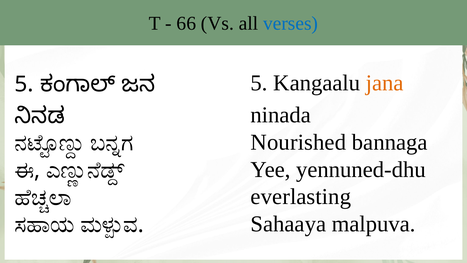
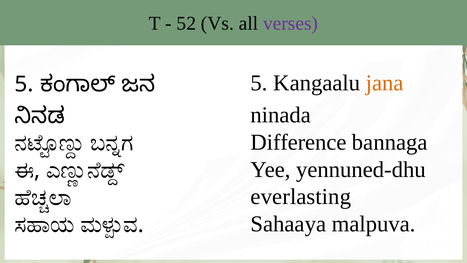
66: 66 -> 52
verses colour: blue -> purple
Nourished: Nourished -> Difference
